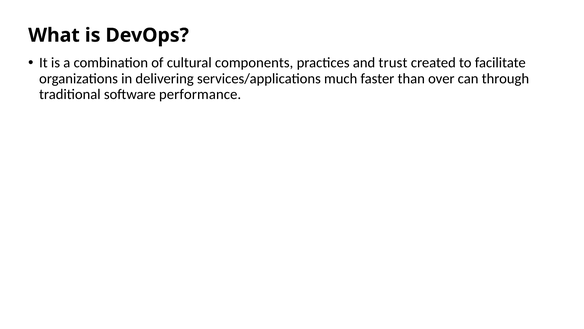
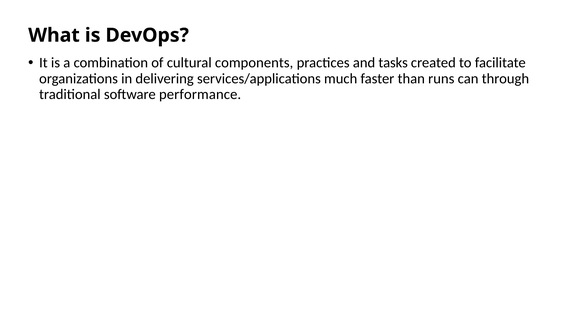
trust: trust -> tasks
over: over -> runs
